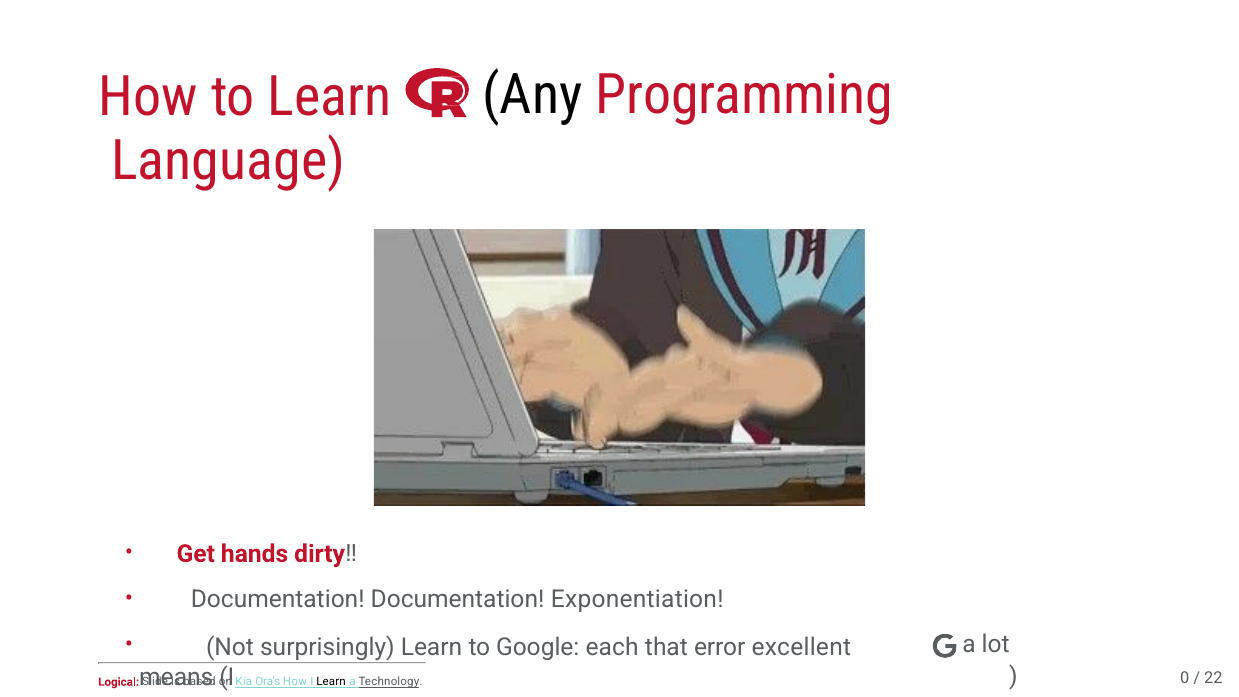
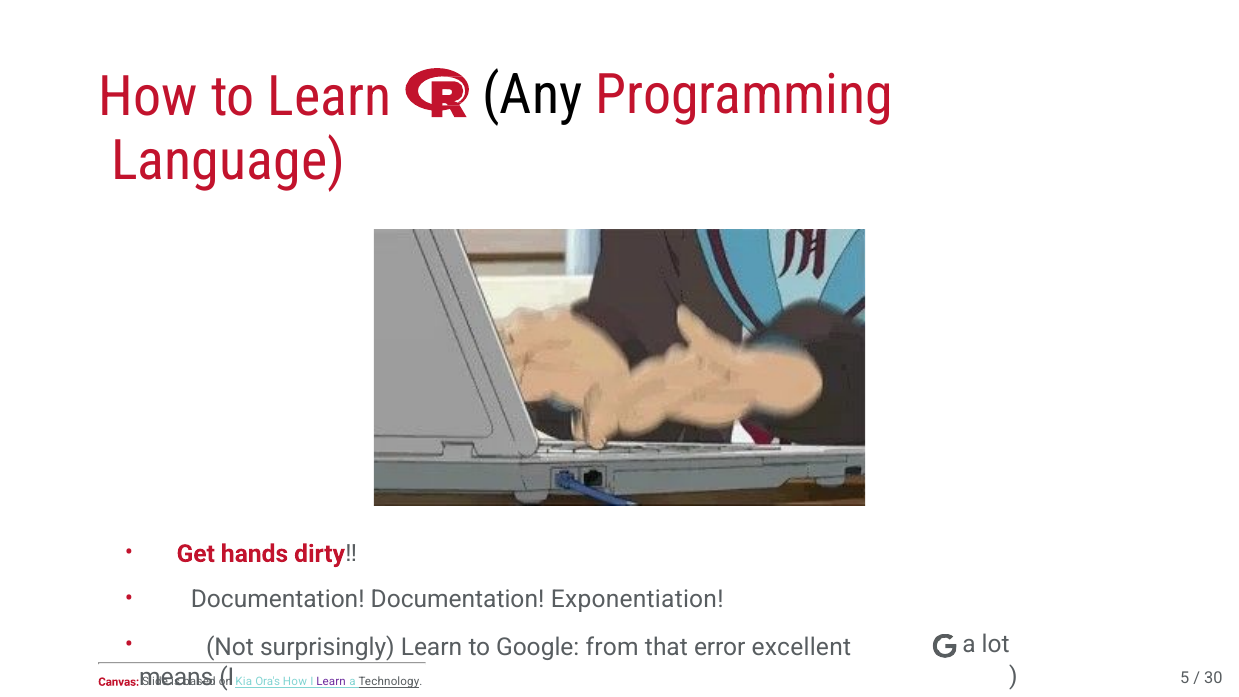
each: each -> from
Logical: Logical -> Canvas
Learn at (331, 682) colour: black -> purple
0: 0 -> 5
22: 22 -> 30
